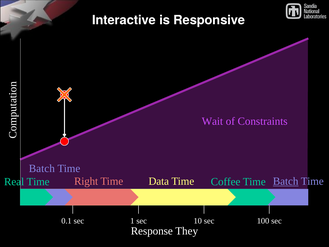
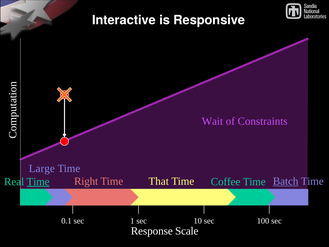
Batch at (42, 168): Batch -> Large
Data: Data -> That
Time at (38, 181) underline: none -> present
They: They -> Scale
